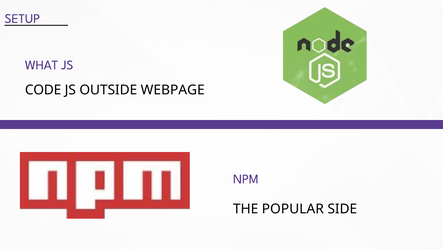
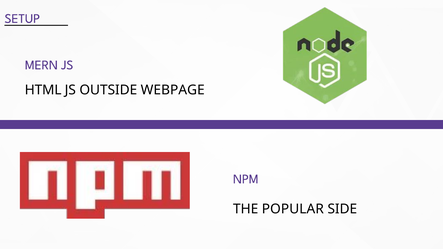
WHAT: WHAT -> MERN
CODE: CODE -> HTML
